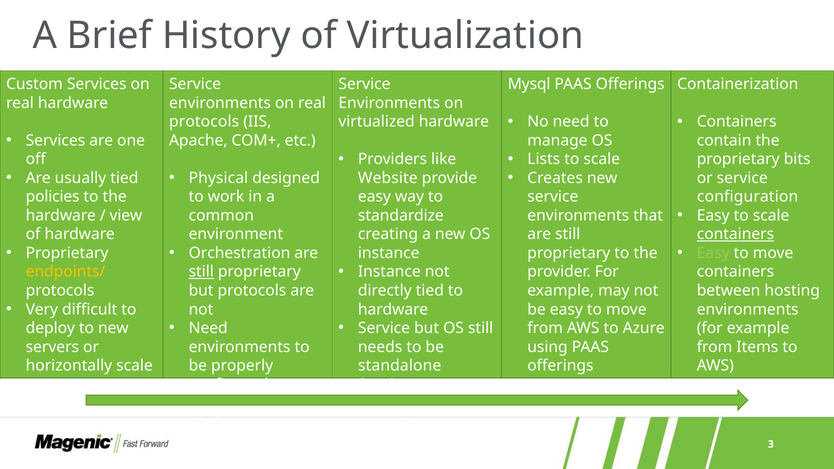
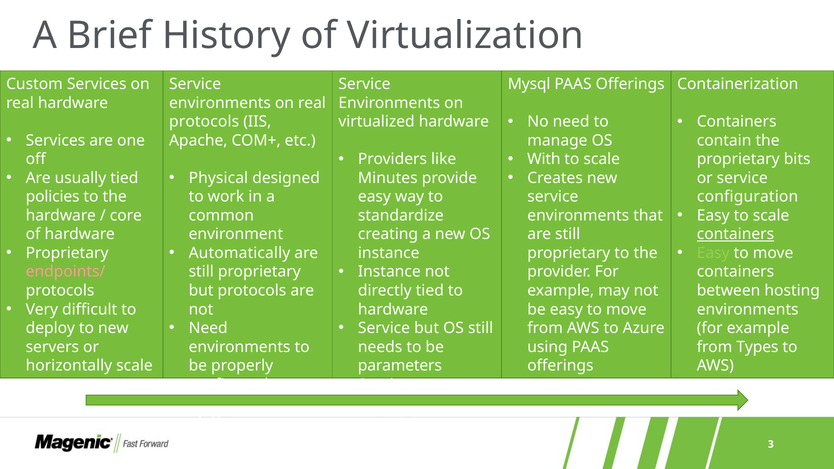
Lists: Lists -> With
Website: Website -> Minutes
view: view -> core
Orchestration: Orchestration -> Automatically
endpoints/ colour: yellow -> pink
still at (201, 272) underline: present -> none
Items: Items -> Types
standalone: standalone -> parameters
